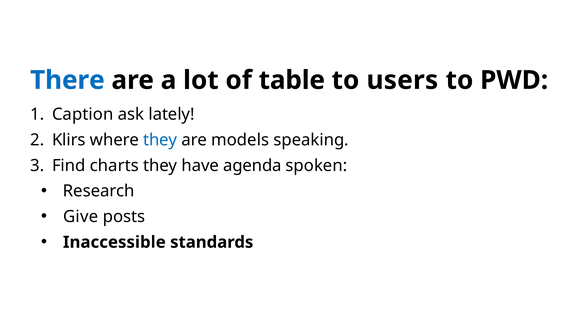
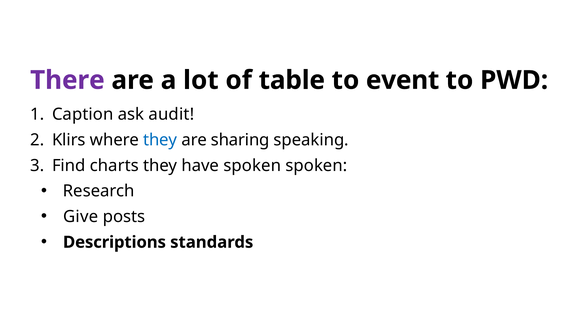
There colour: blue -> purple
users: users -> event
lately: lately -> audit
models: models -> sharing
have agenda: agenda -> spoken
Inaccessible: Inaccessible -> Descriptions
